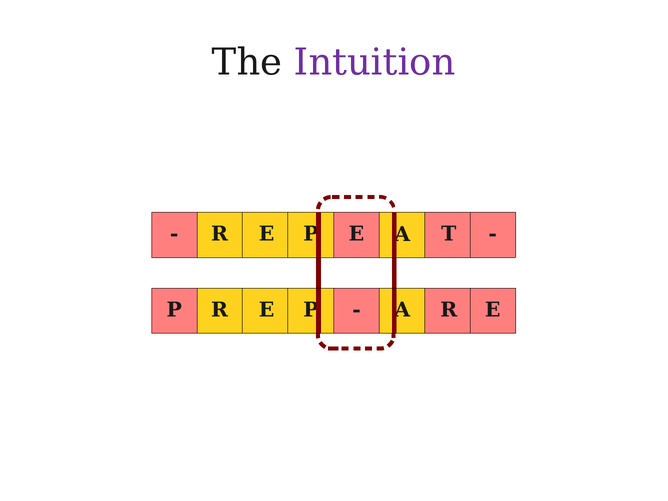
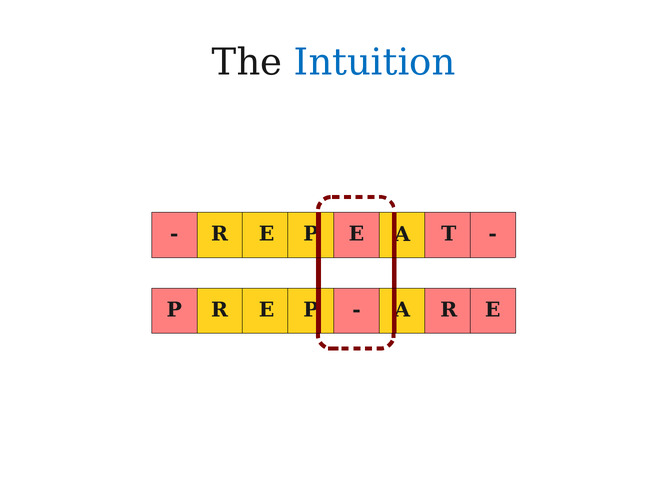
Intuition colour: purple -> blue
